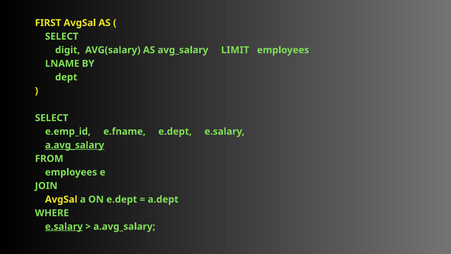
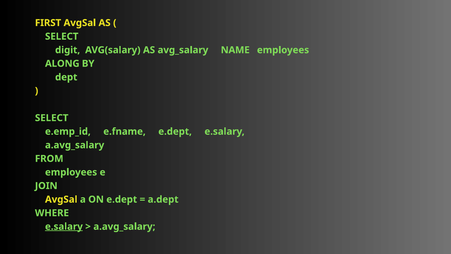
LIMIT: LIMIT -> NAME
LNAME: LNAME -> ALONG
a.avg_salary at (75, 145) underline: present -> none
